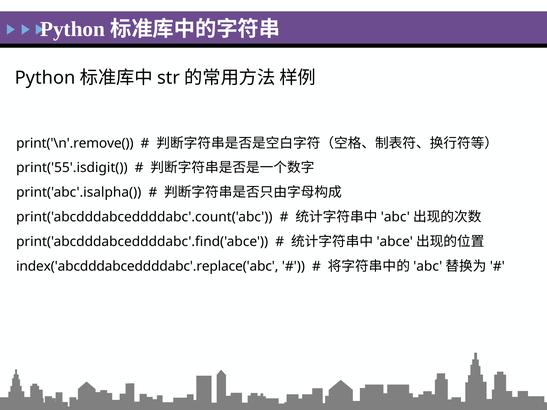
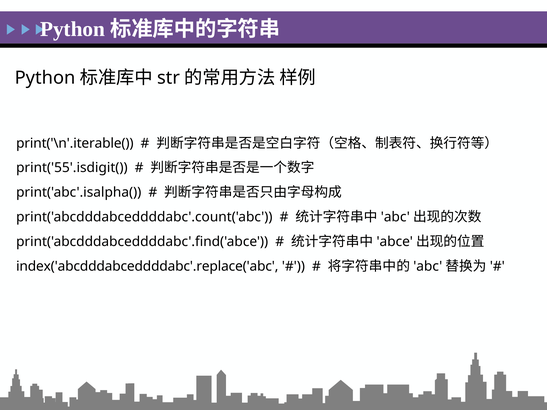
print('\n'.remove(: print('\n'.remove( -> print('\n'.iterable(
